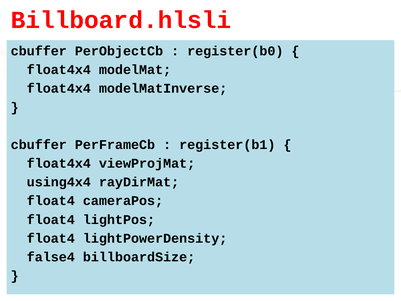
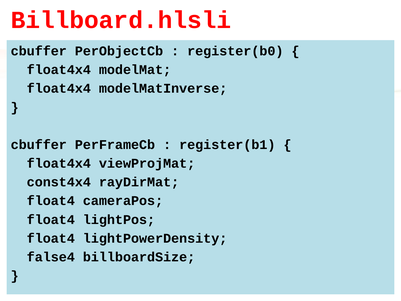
using4x4: using4x4 -> const4x4
